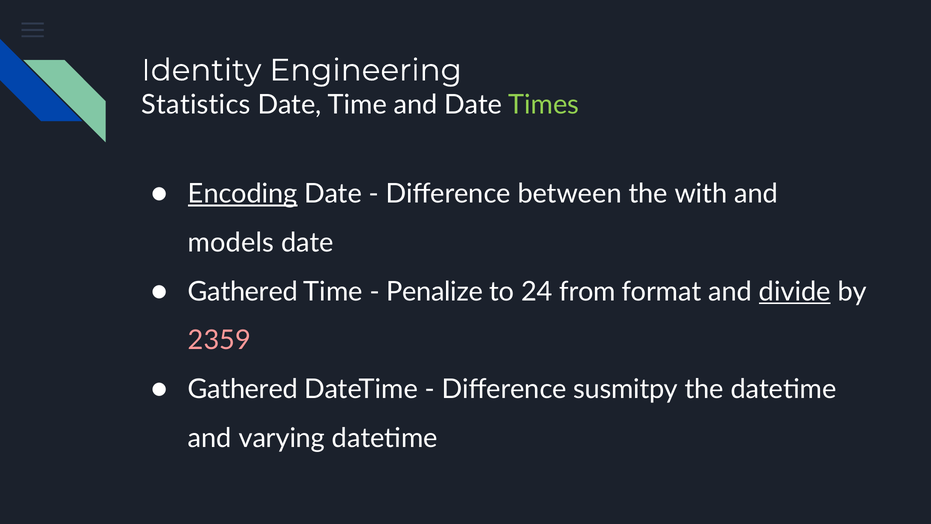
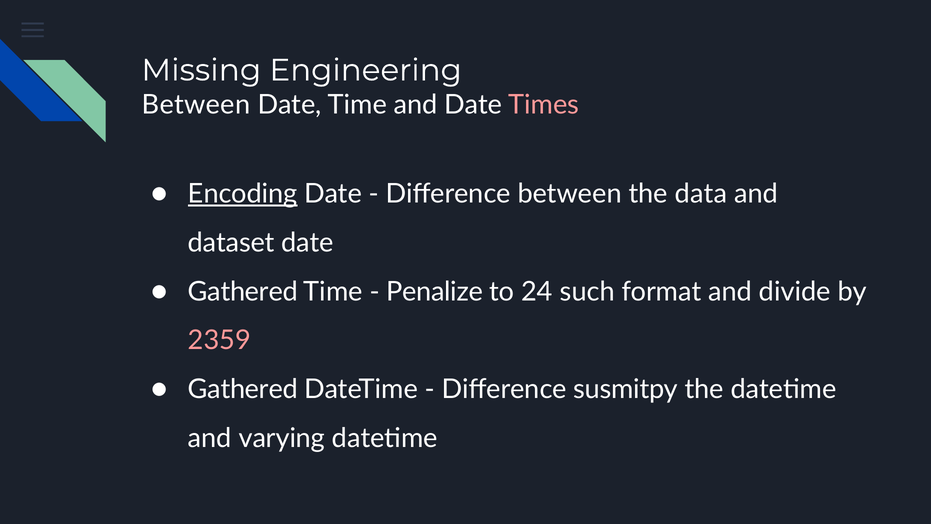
Identity: Identity -> Missing
Statistics at (196, 105): Statistics -> Between
Times colour: light green -> pink
with: with -> data
models: models -> dataset
from: from -> such
divide underline: present -> none
